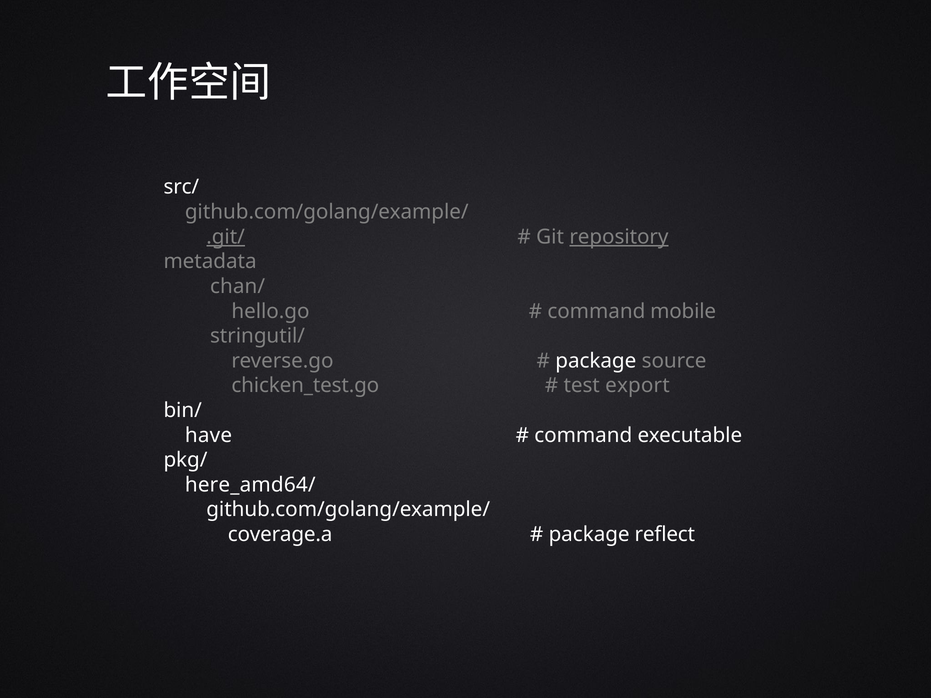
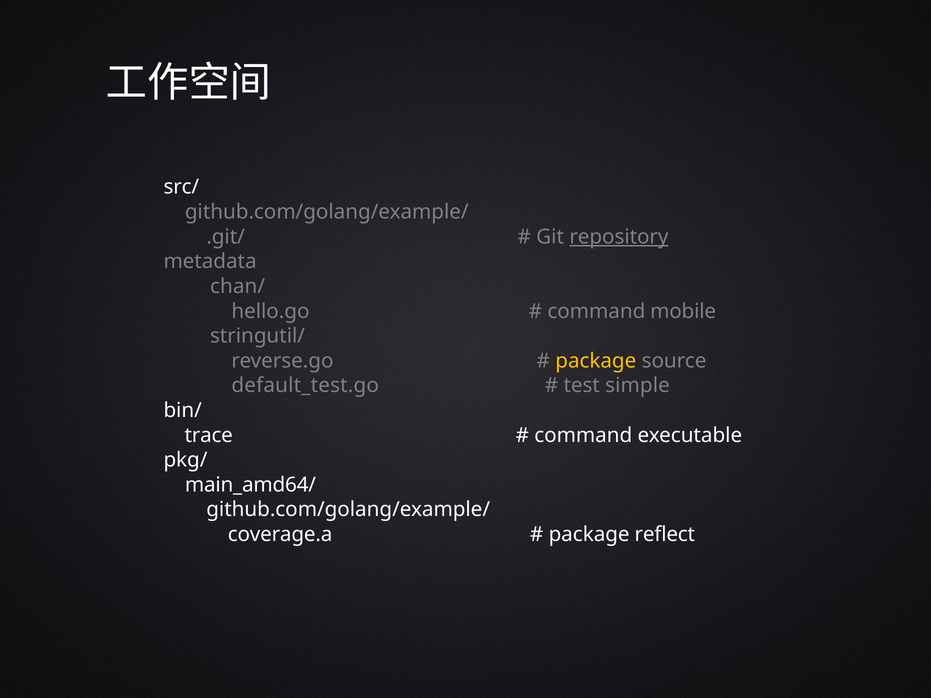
.git/ underline: present -> none
package at (596, 361) colour: white -> yellow
chicken_test.go: chicken_test.go -> default_test.go
export: export -> simple
have: have -> trace
here_amd64/: here_amd64/ -> main_amd64/
